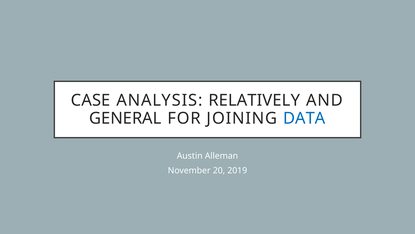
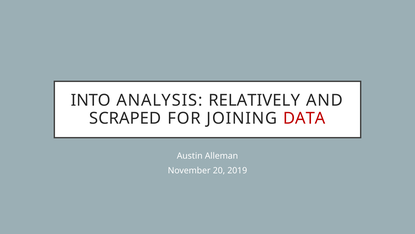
CASE: CASE -> INTO
GENERAL: GENERAL -> SCRAPED
DATA colour: blue -> red
